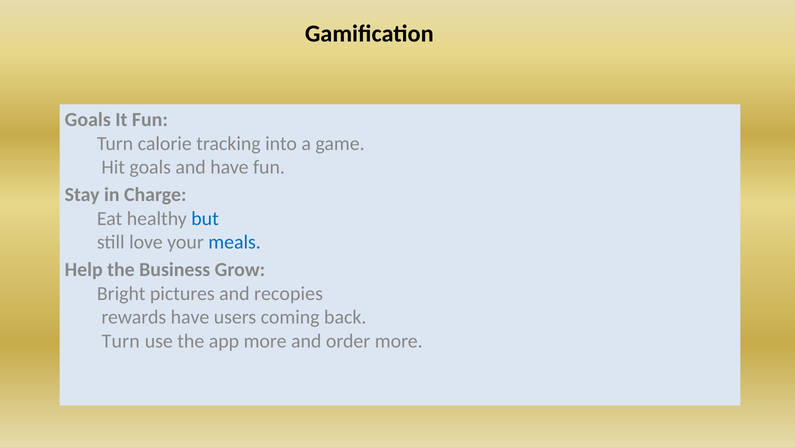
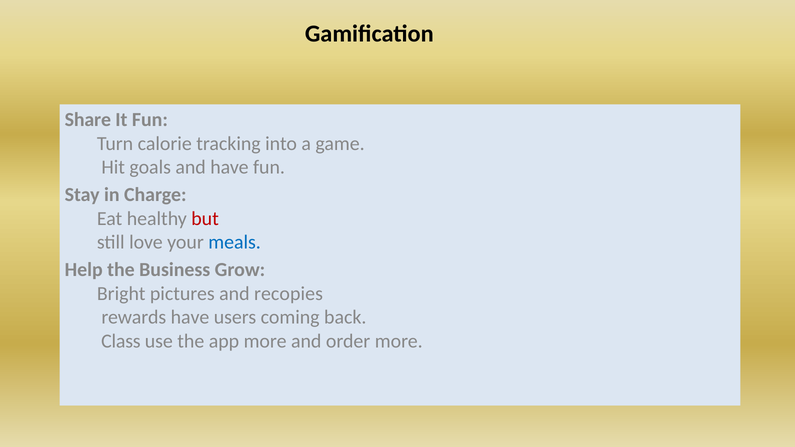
Goals at (88, 120): Goals -> Share
but colour: blue -> red
Turn at (121, 341): Turn -> Class
